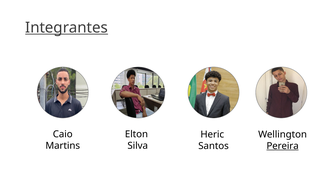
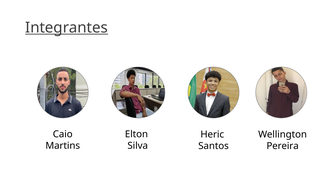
Pereira underline: present -> none
